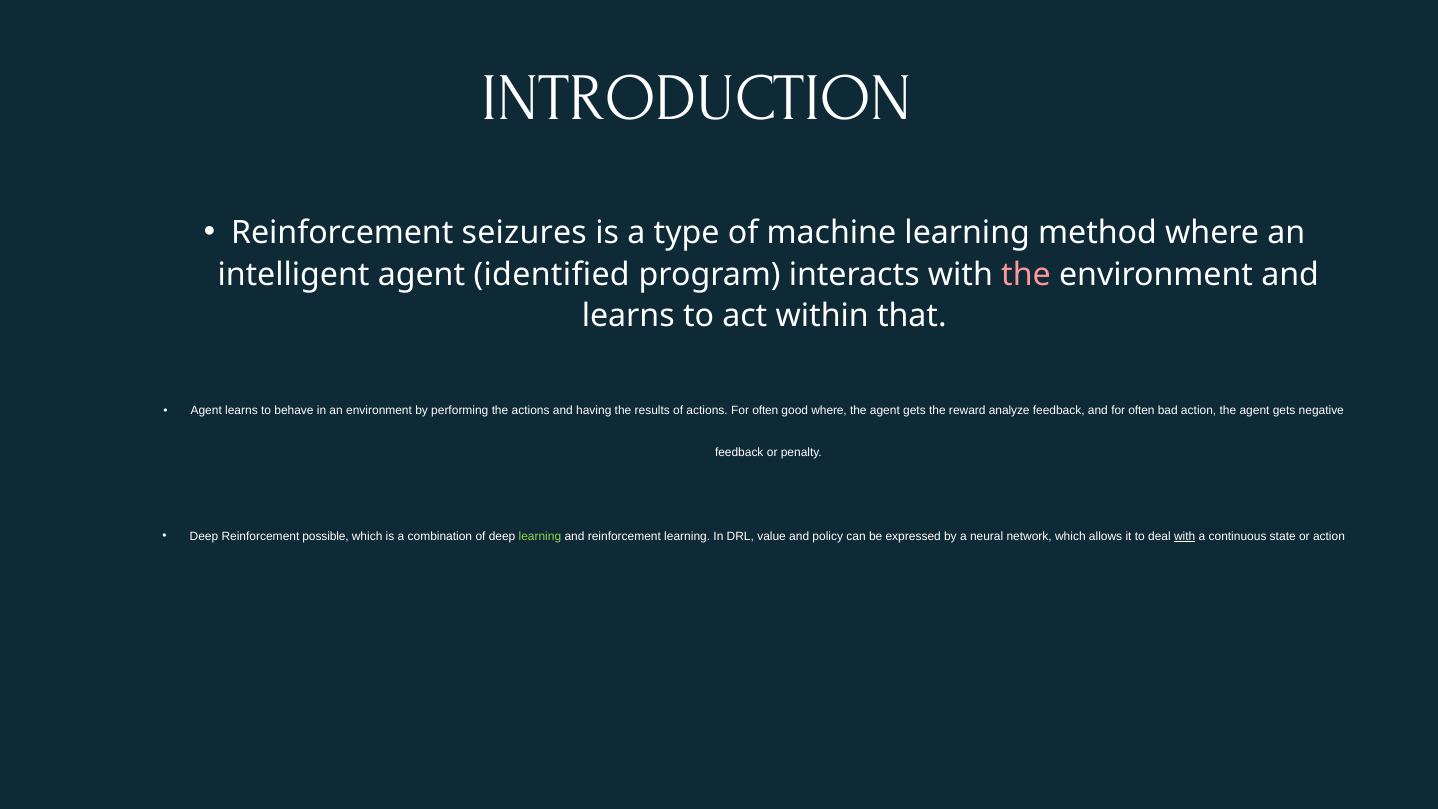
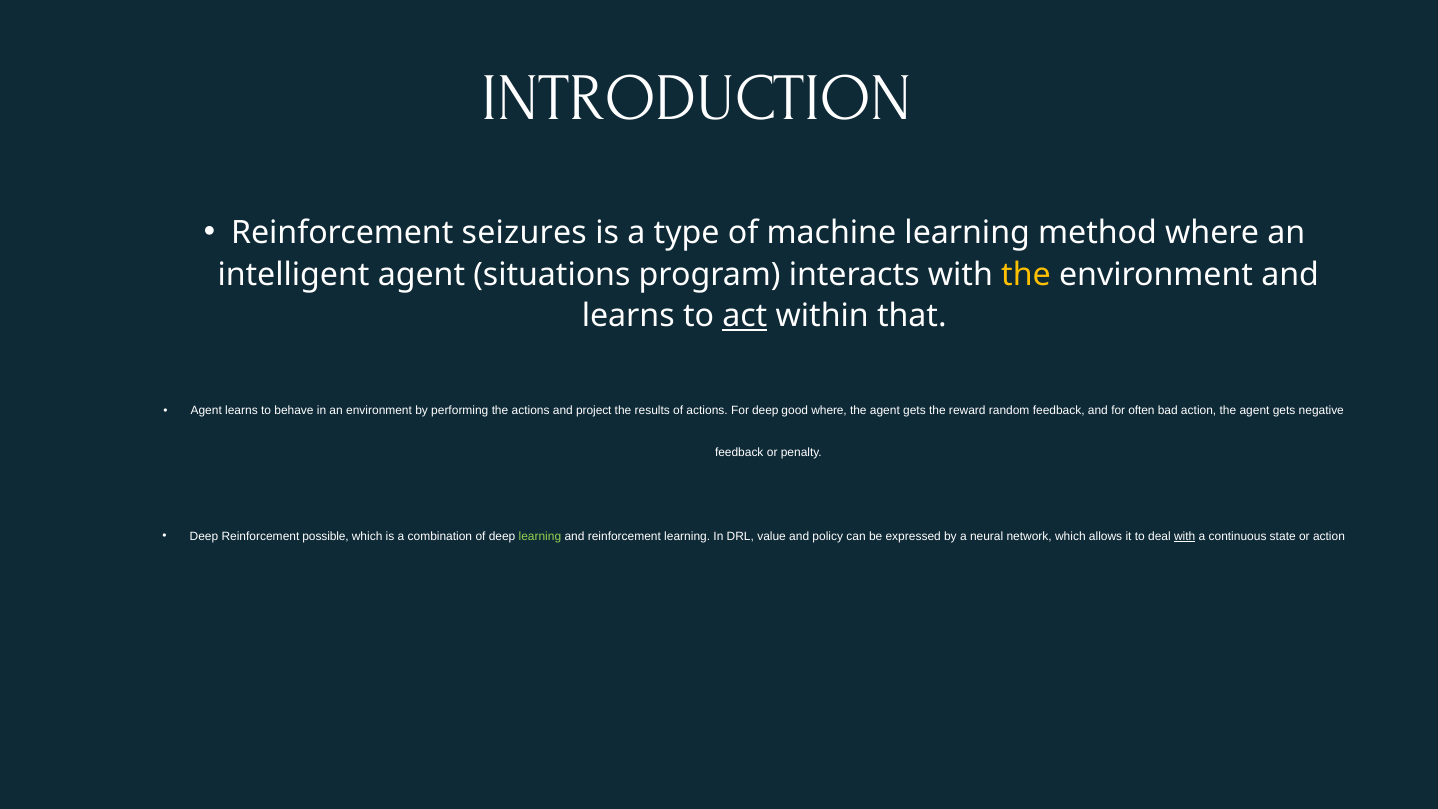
identified: identified -> situations
the at (1026, 274) colour: pink -> yellow
act underline: none -> present
having: having -> project
actions For often: often -> deep
analyze: analyze -> random
